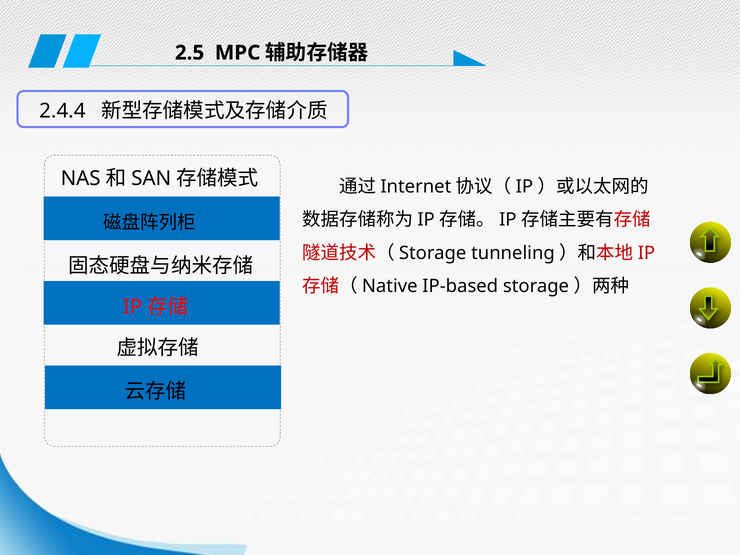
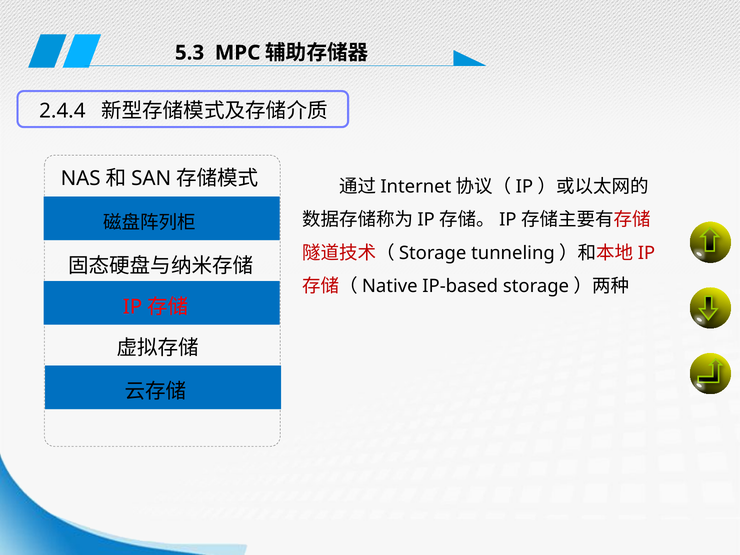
2.5: 2.5 -> 5.3
